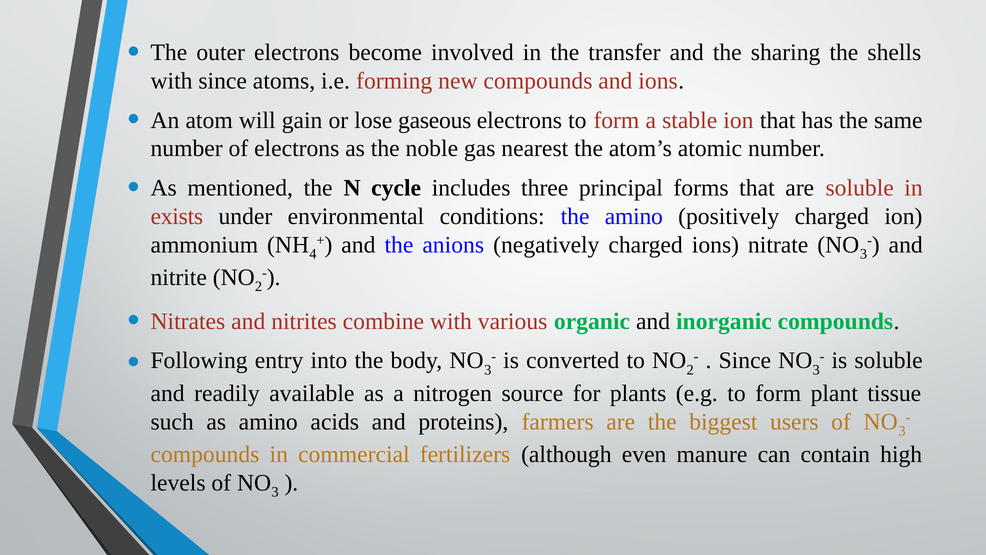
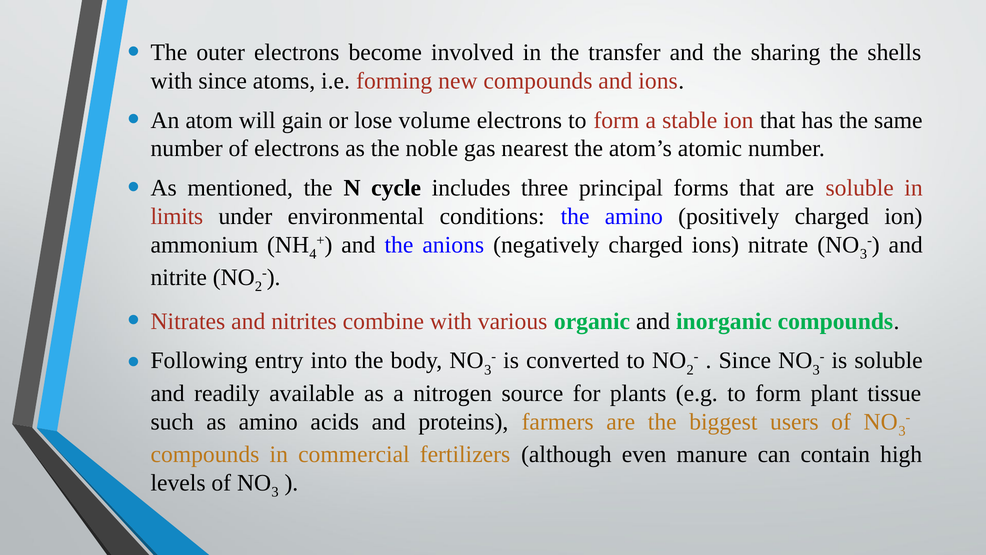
gaseous: gaseous -> volume
exists: exists -> limits
